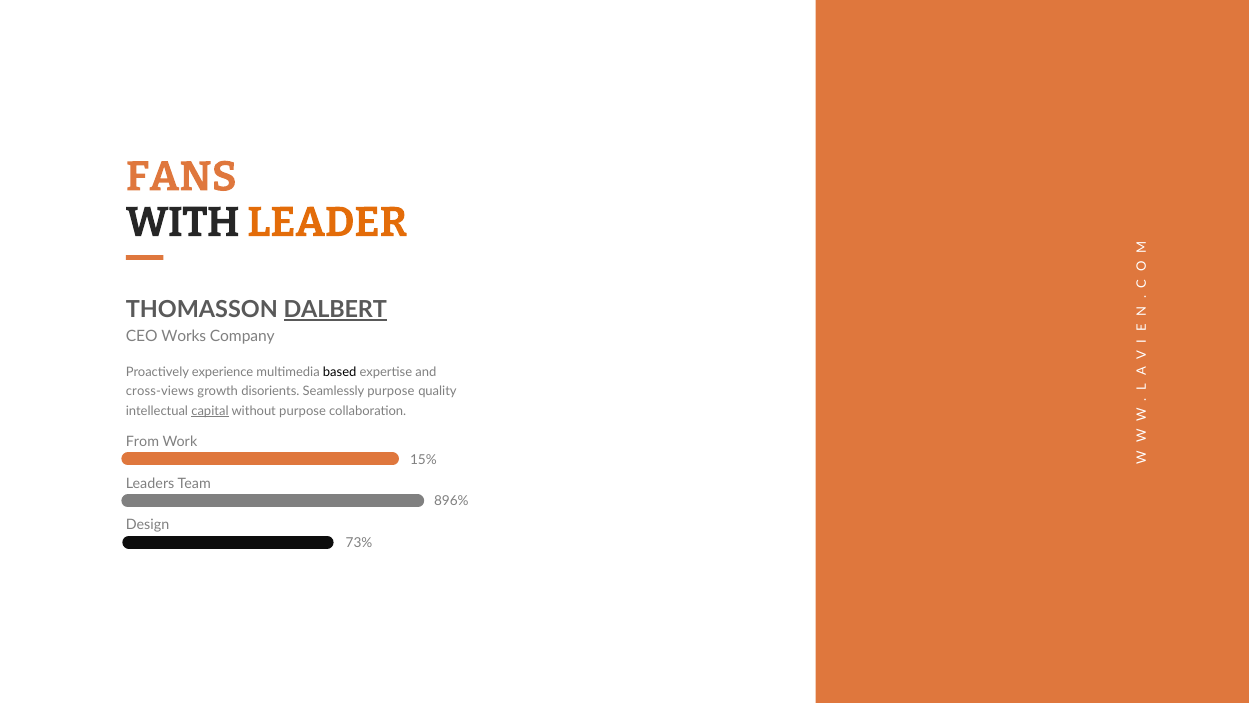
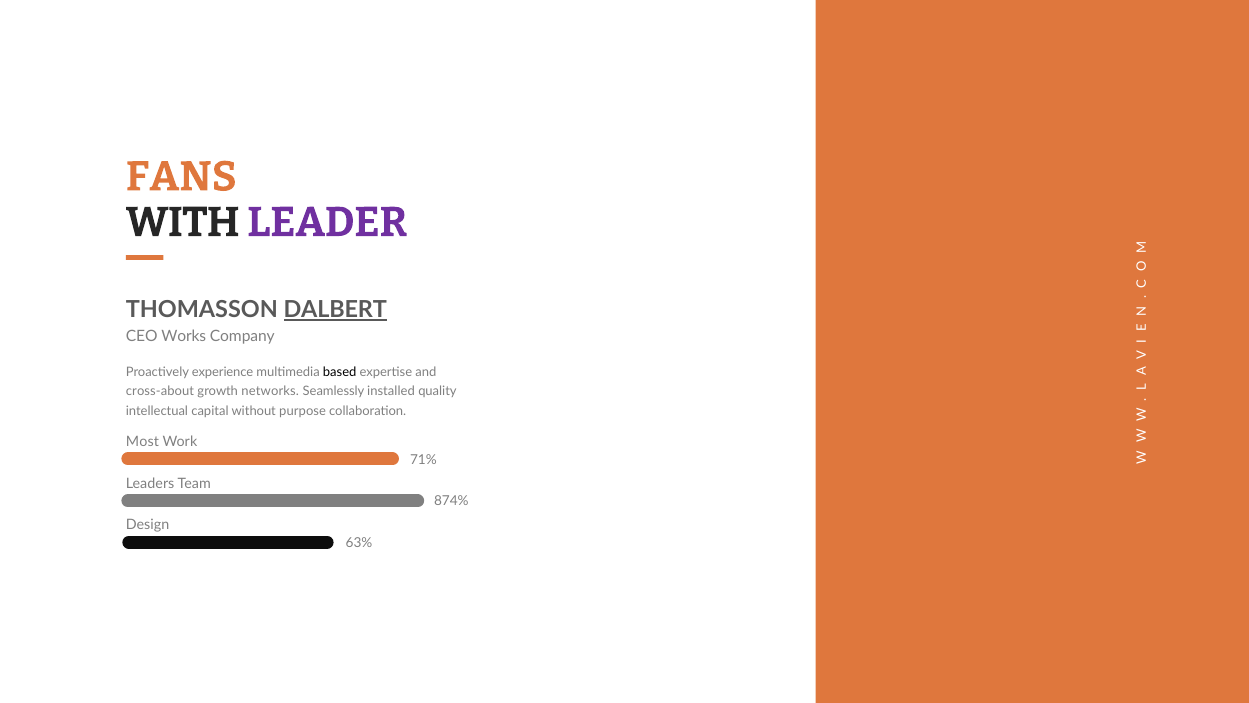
LEADER colour: orange -> purple
cross-views: cross-views -> cross-about
disorients: disorients -> networks
Seamlessly purpose: purpose -> installed
capital underline: present -> none
From: From -> Most
15%: 15% -> 71%
896%: 896% -> 874%
73%: 73% -> 63%
